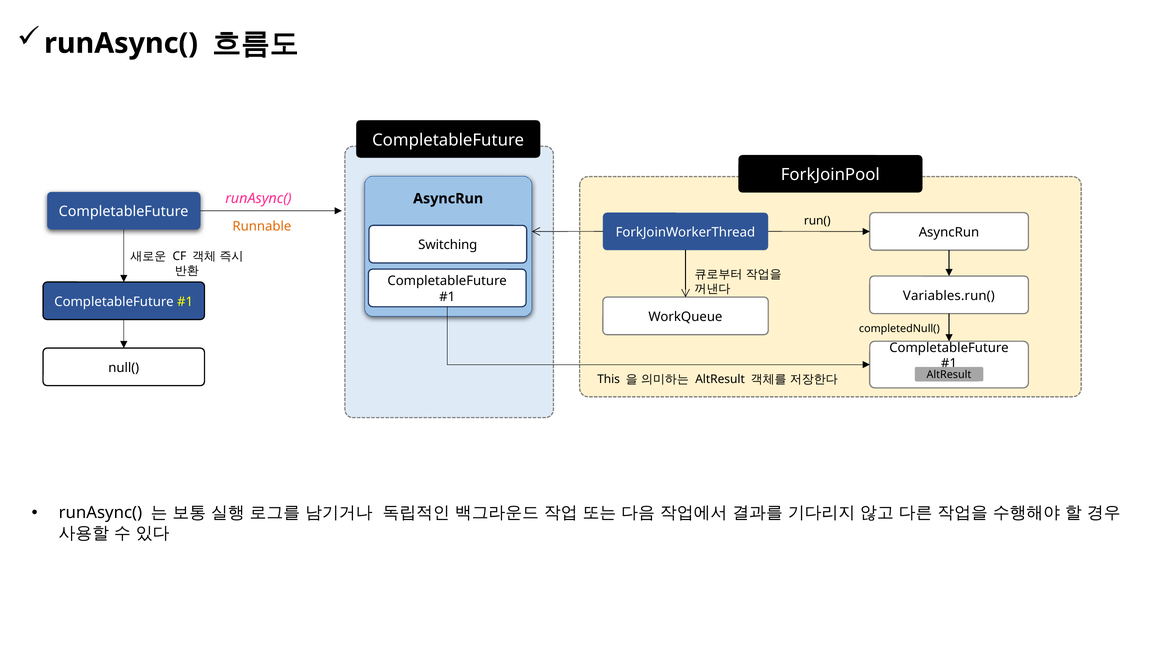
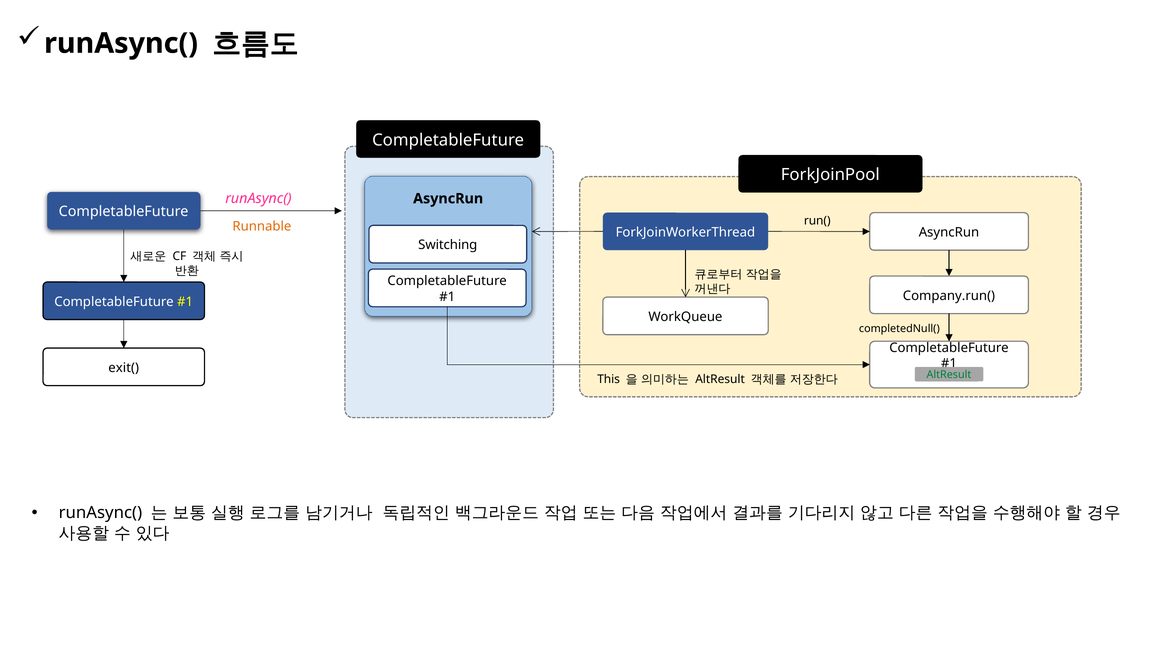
Variables.run(: Variables.run( -> Company.run(
null(: null( -> exit(
AltResult at (949, 375) colour: black -> green
